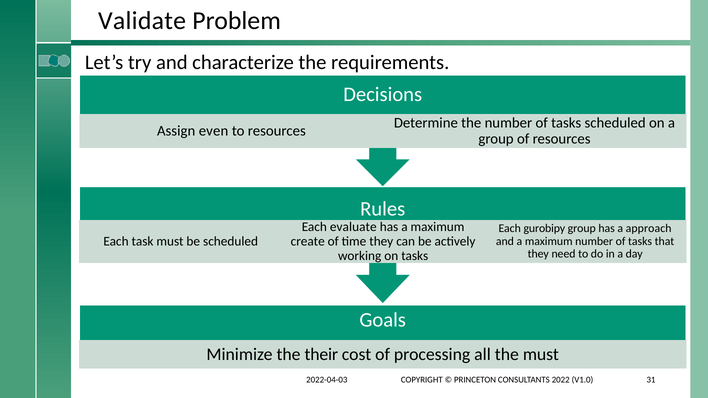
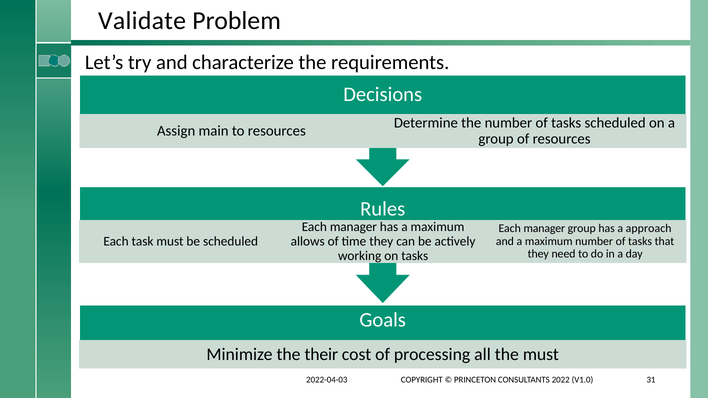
even: even -> main
evaluate at (353, 227): evaluate -> manager
gurobipy at (544, 229): gurobipy -> manager
create: create -> allows
